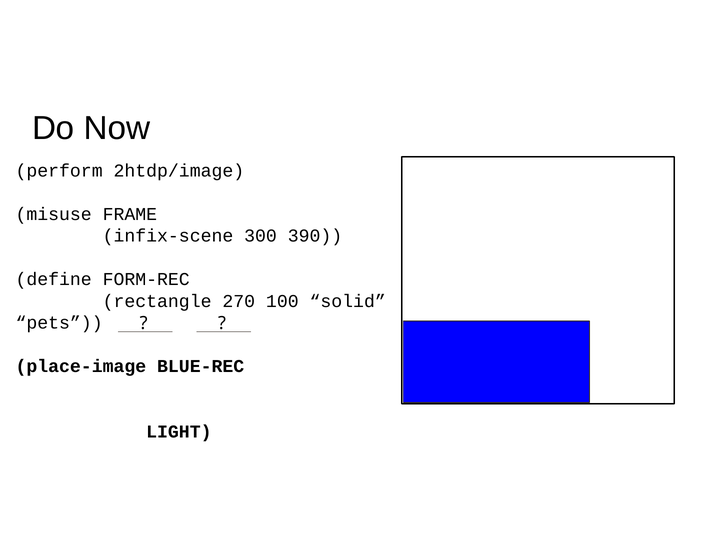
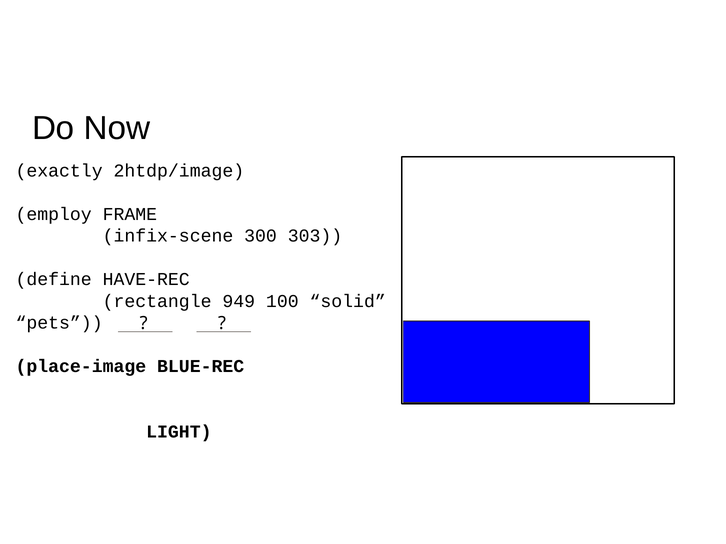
perform: perform -> exactly
misuse: misuse -> employ
390: 390 -> 303
FORM-REC: FORM-REC -> HAVE-REC
270: 270 -> 949
